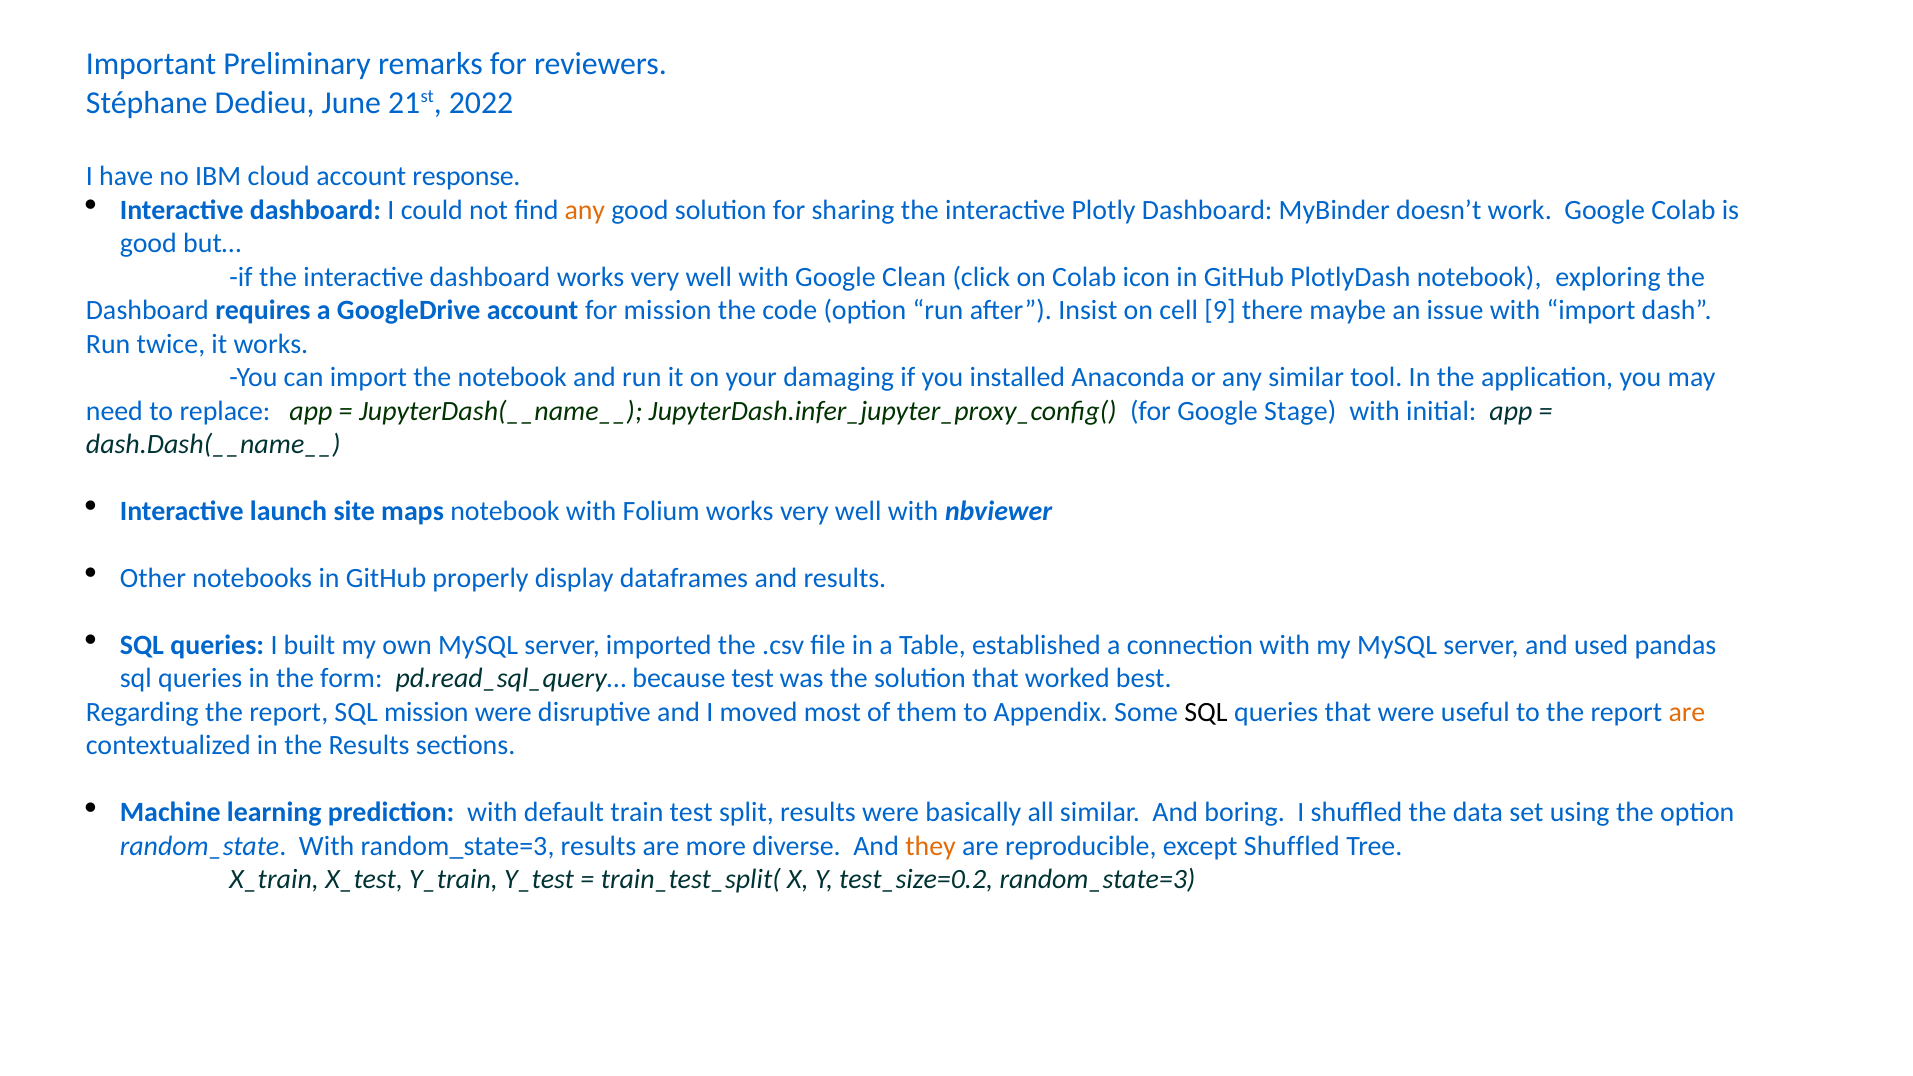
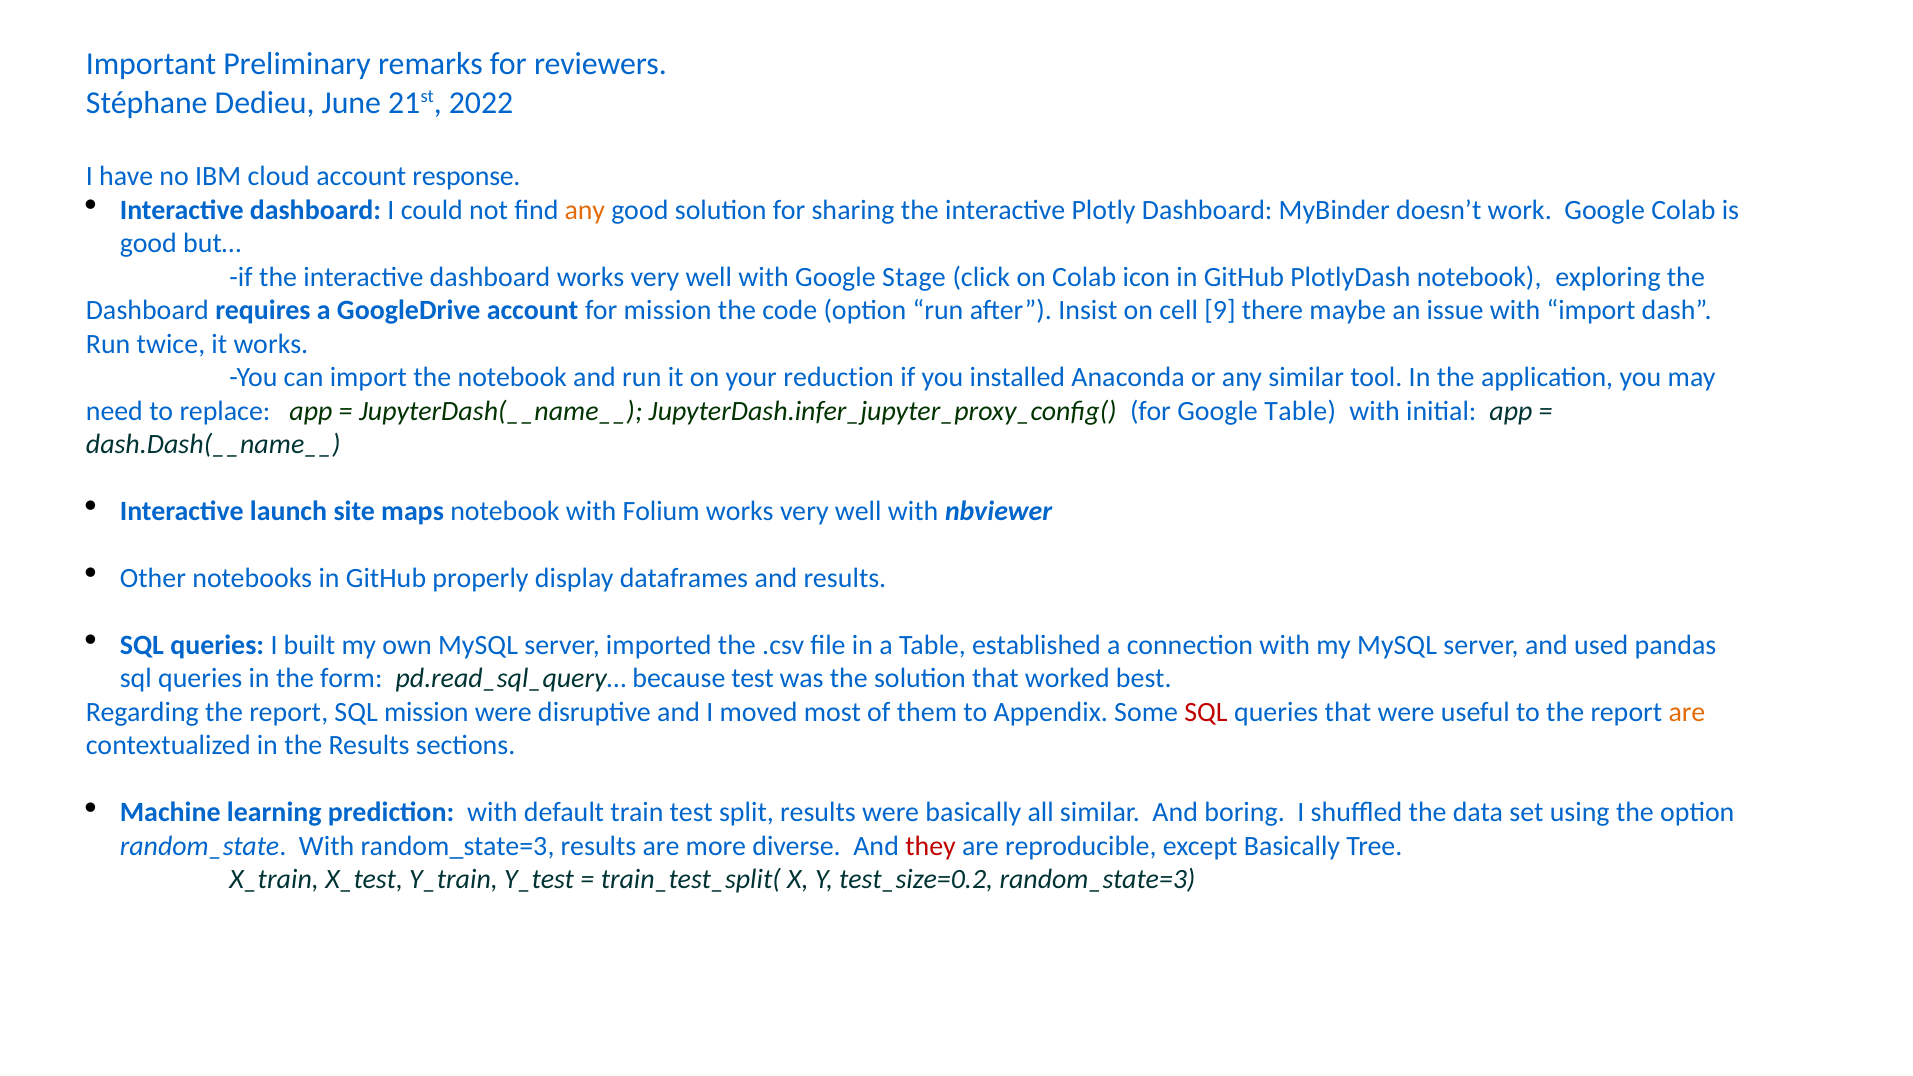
Clean: Clean -> Stage
damaging: damaging -> reduction
Google Stage: Stage -> Table
SQL at (1206, 712) colour: black -> red
they colour: orange -> red
except Shuffled: Shuffled -> Basically
